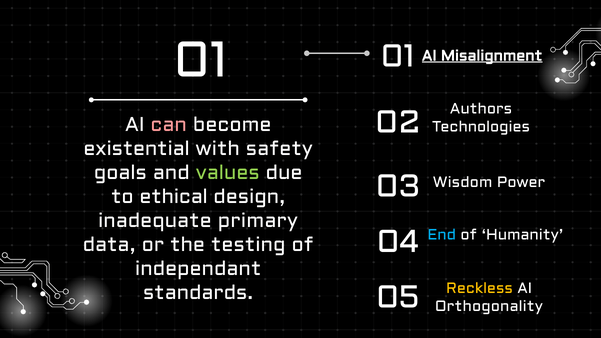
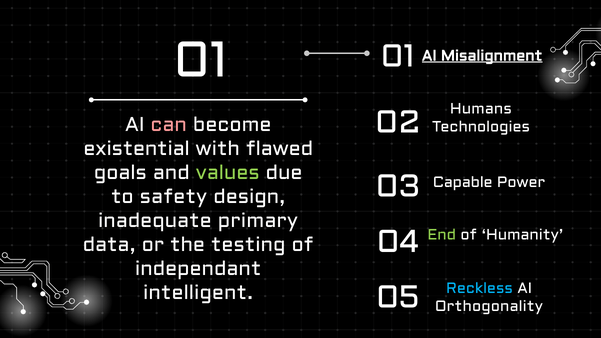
Authors: Authors -> Humans
safety: safety -> flawed
Wisdom: Wisdom -> Capable
ethical: ethical -> safety
End colour: light blue -> light green
Reckless colour: yellow -> light blue
standards: standards -> intelligent
